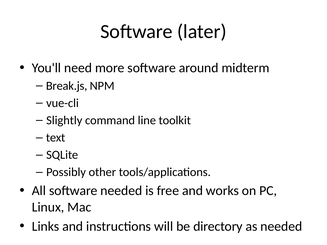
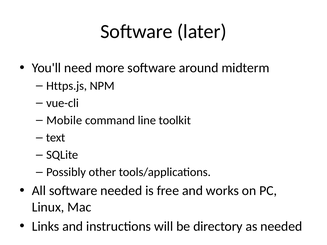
Break.js: Break.js -> Https.js
Slightly: Slightly -> Mobile
